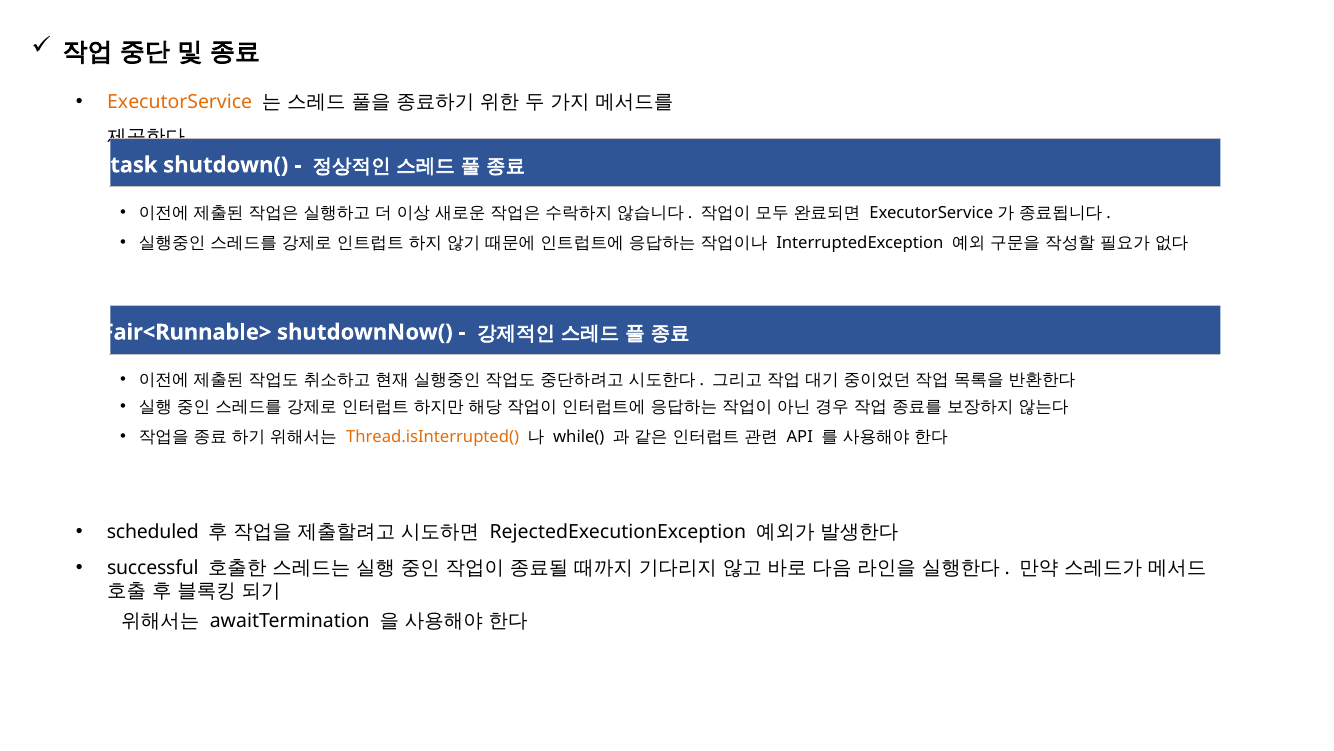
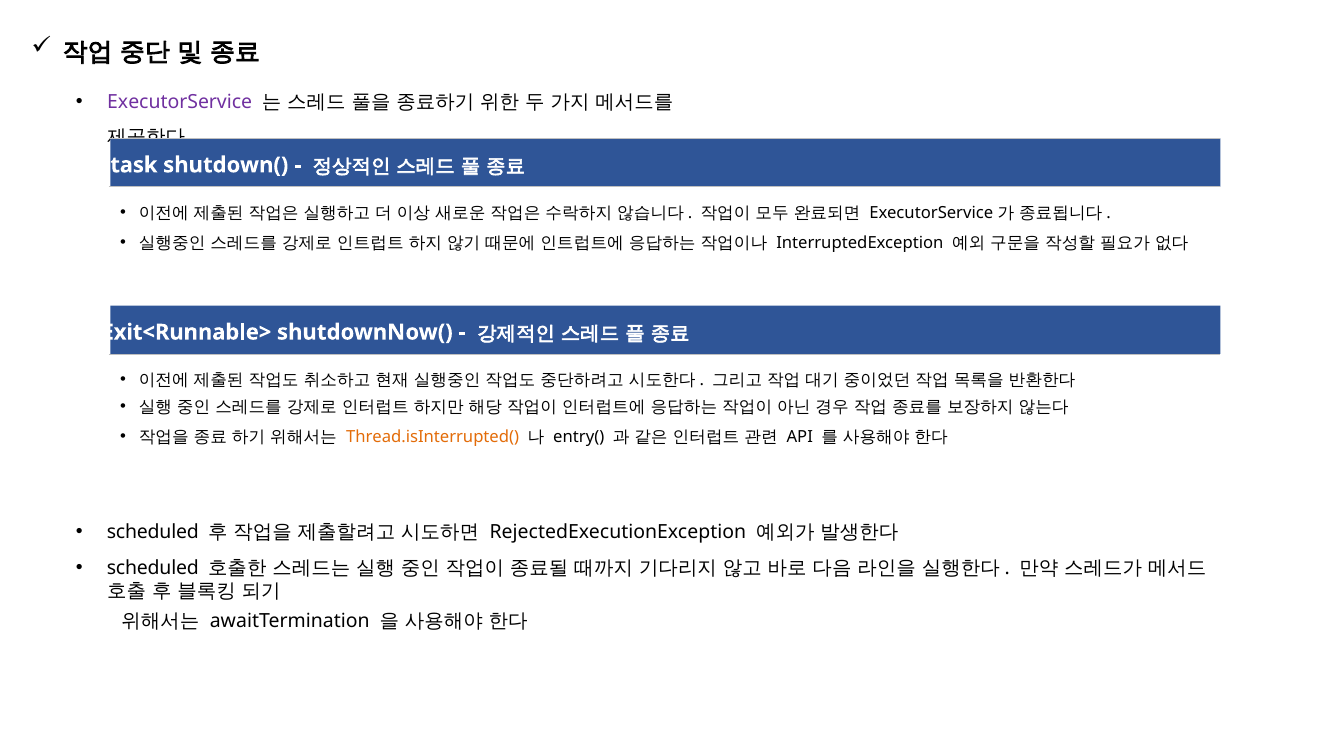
ExecutorService at (180, 102) colour: orange -> purple
Fair<Runnable>: Fair<Runnable> -> Exit<Runnable>
while(: while( -> entry(
successful at (153, 567): successful -> scheduled
